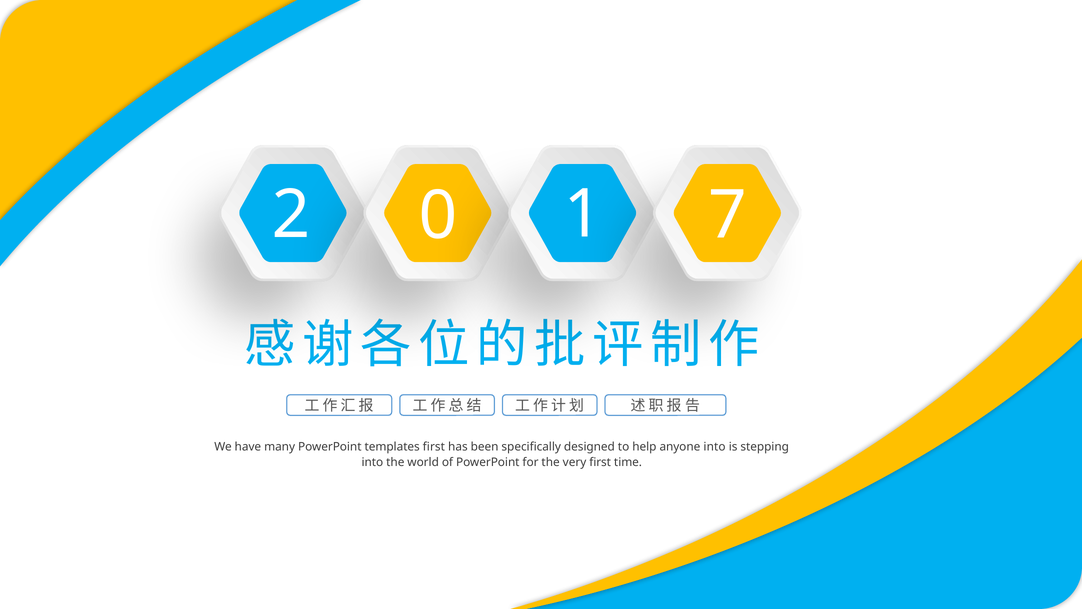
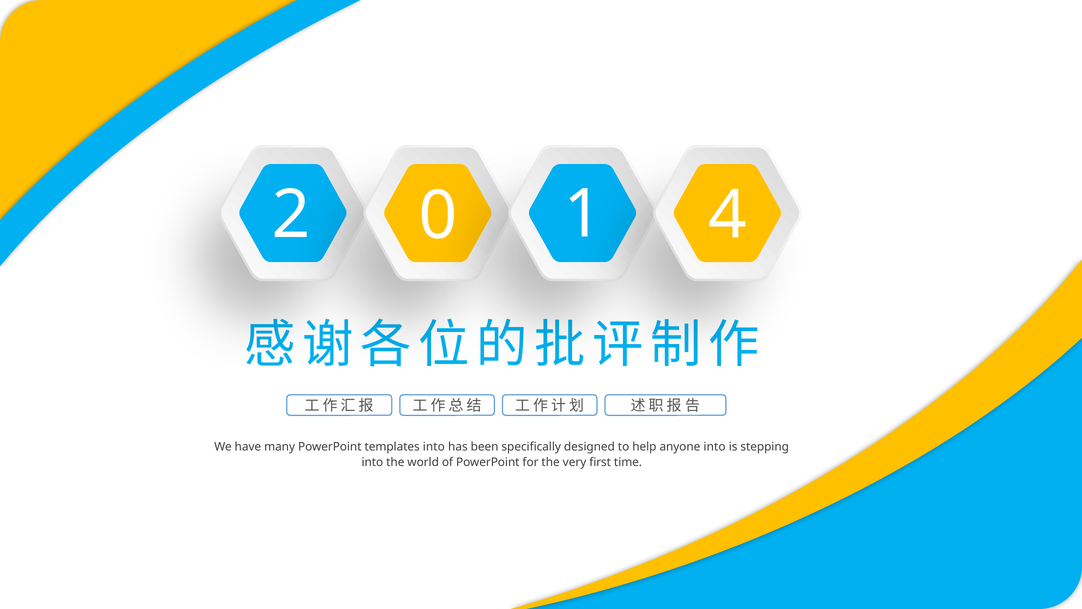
7: 7 -> 4
templates first: first -> into
